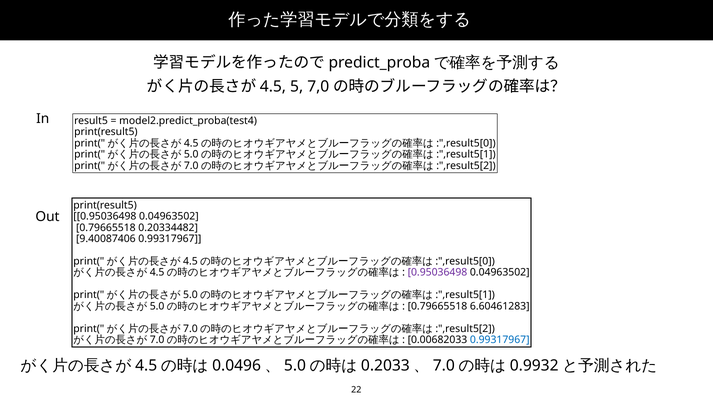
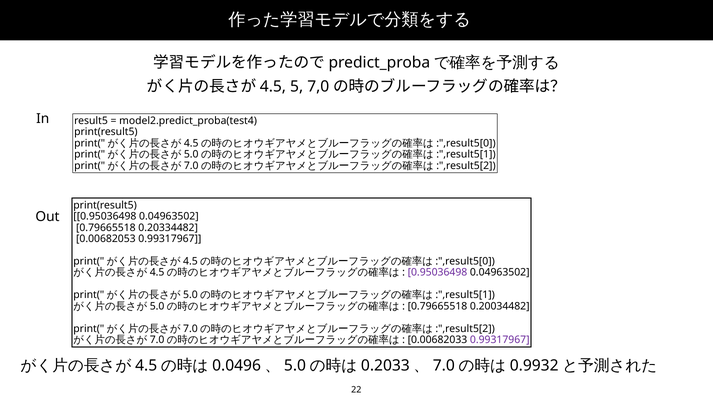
9.40087406: 9.40087406 -> 0.00682053
6.60461283: 6.60461283 -> 0.20034482
0.99317967 at (500, 340) colour: blue -> purple
